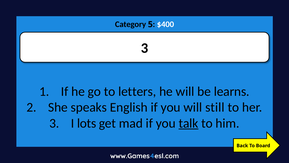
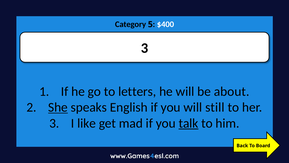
learns: learns -> about
She underline: none -> present
lots: lots -> like
